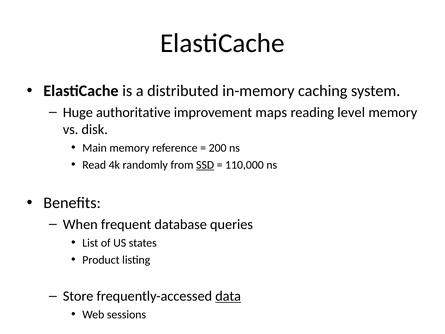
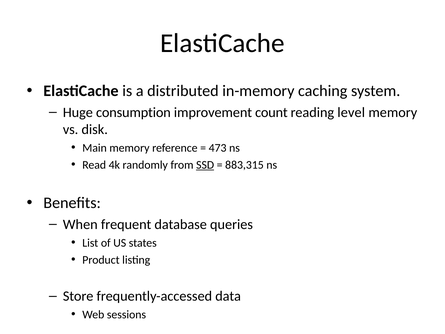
authoritative: authoritative -> consumption
maps: maps -> count
200: 200 -> 473
110,000: 110,000 -> 883,315
data underline: present -> none
